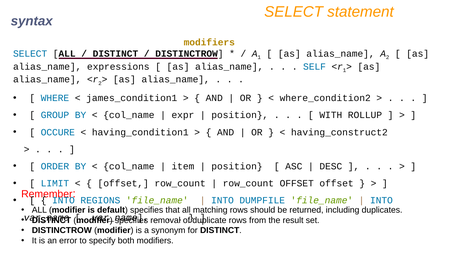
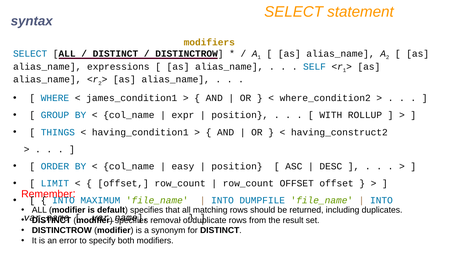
OCCURE: OCCURE -> THINGS
item: item -> easy
REGIONS: REGIONS -> MAXIMUM
